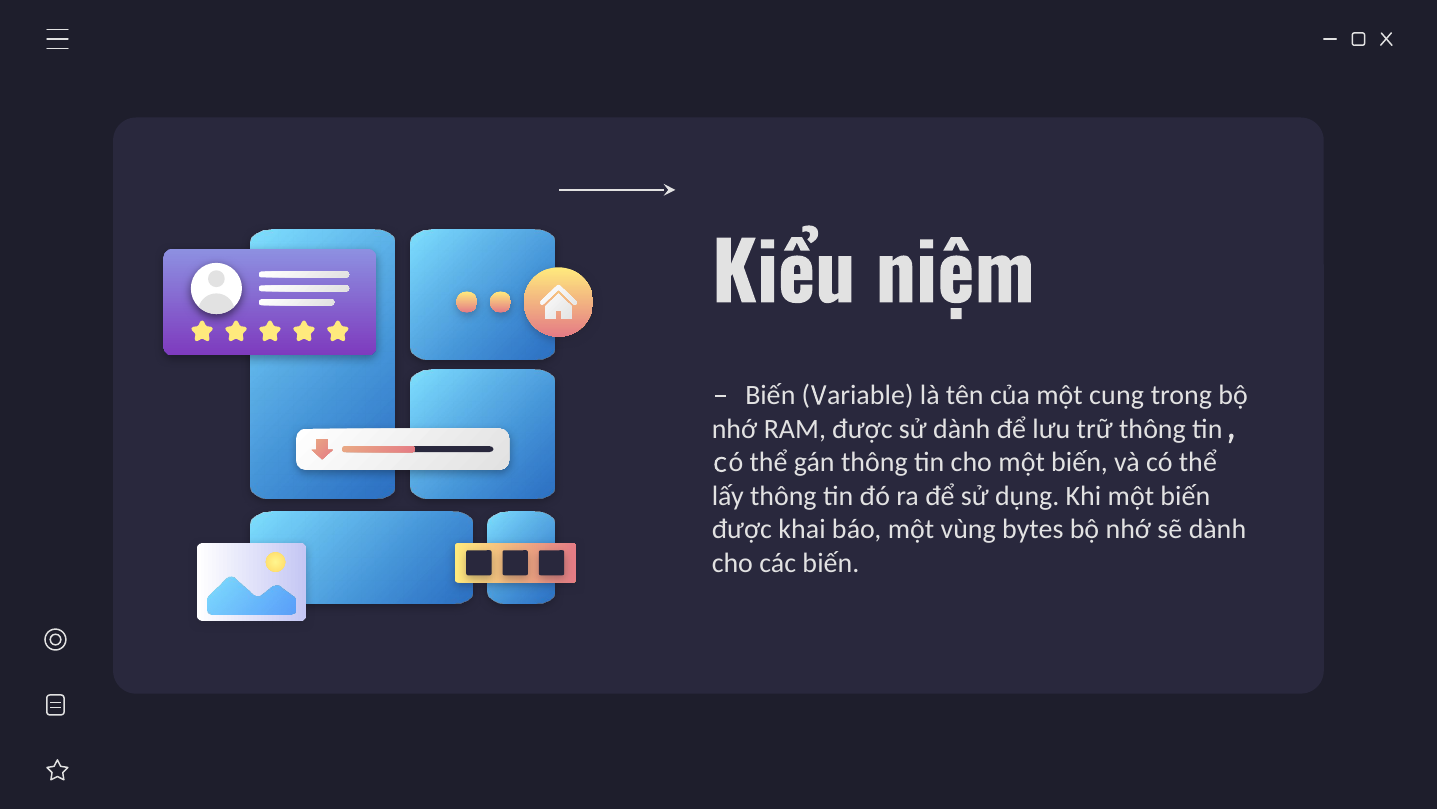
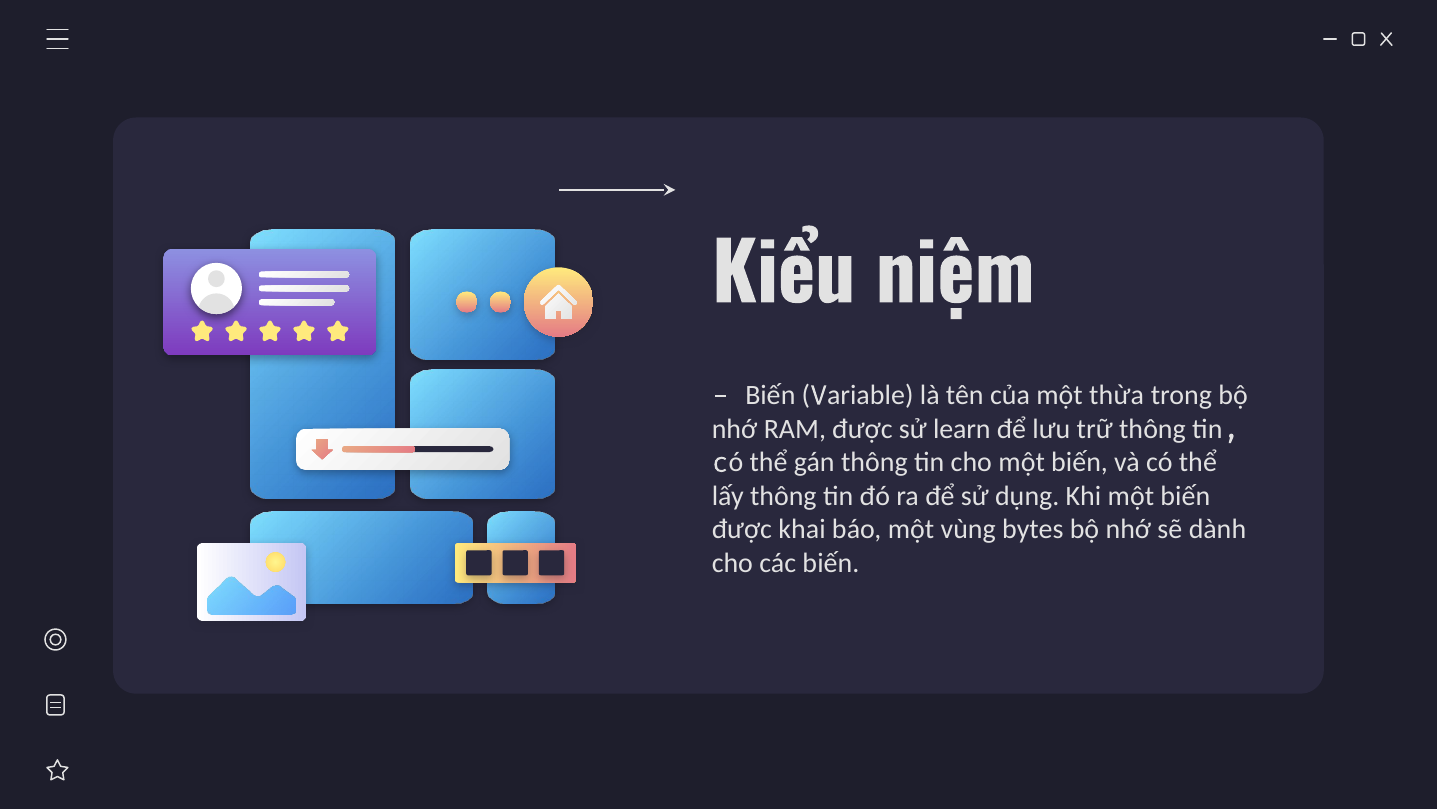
cung: cung -> thừa
sử dành: dành -> learn
